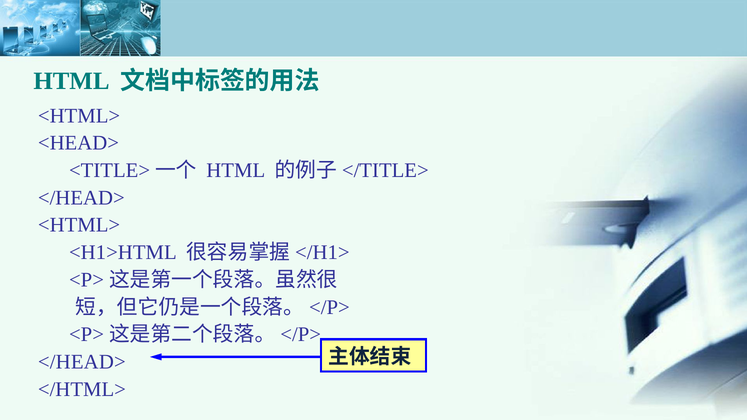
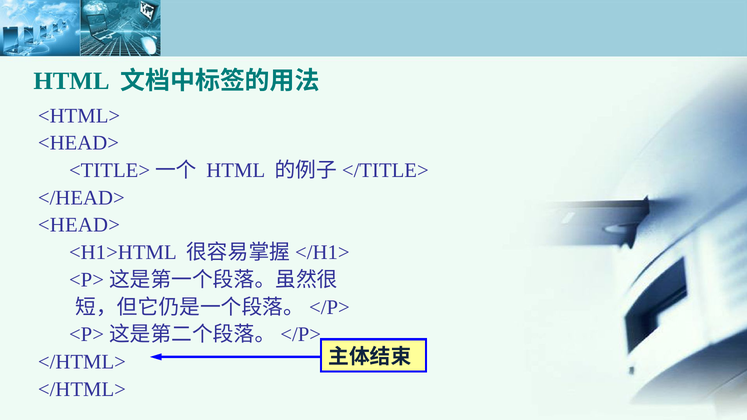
<HTML> at (79, 225): <HTML> -> <HEAD>
</HEAD> at (82, 362): </HEAD> -> </HTML>
